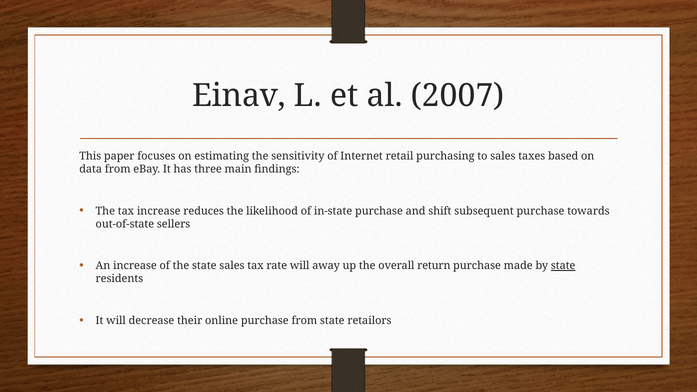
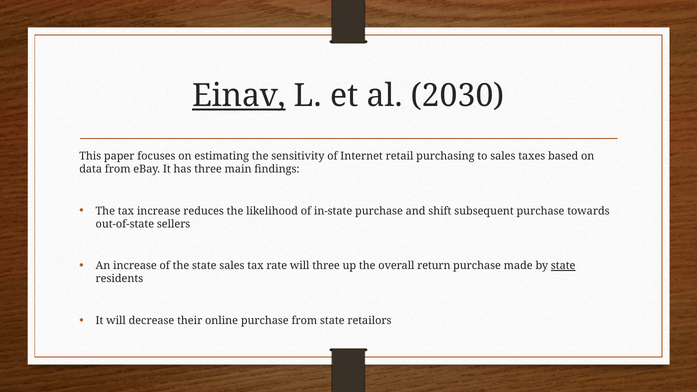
Einav underline: none -> present
2007: 2007 -> 2030
will away: away -> three
